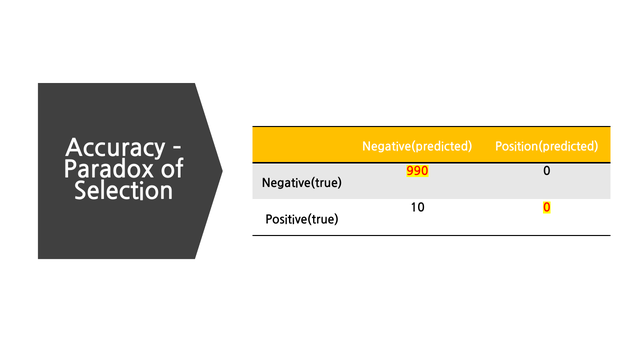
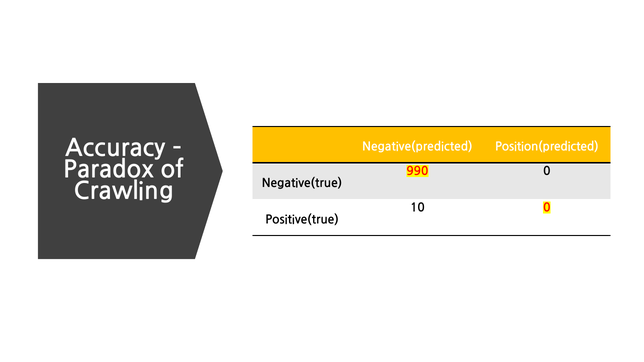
Selection: Selection -> Crawling
